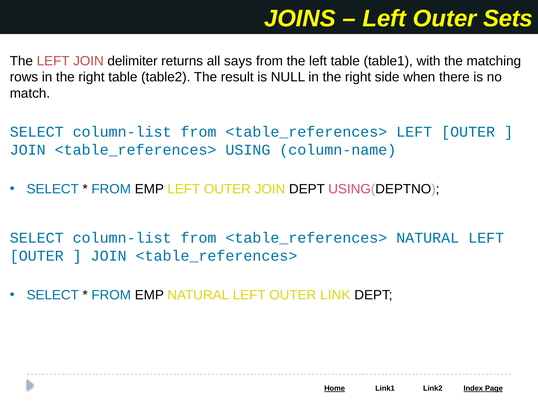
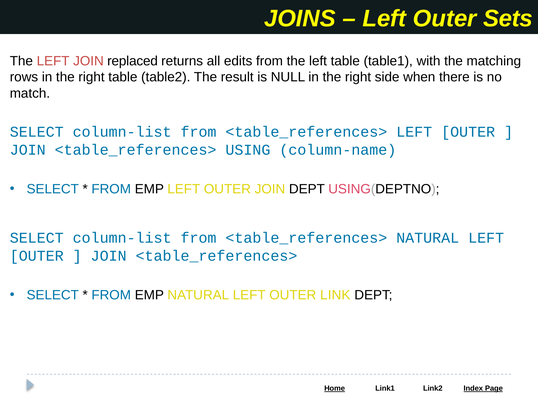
delimiter: delimiter -> replaced
says: says -> edits
